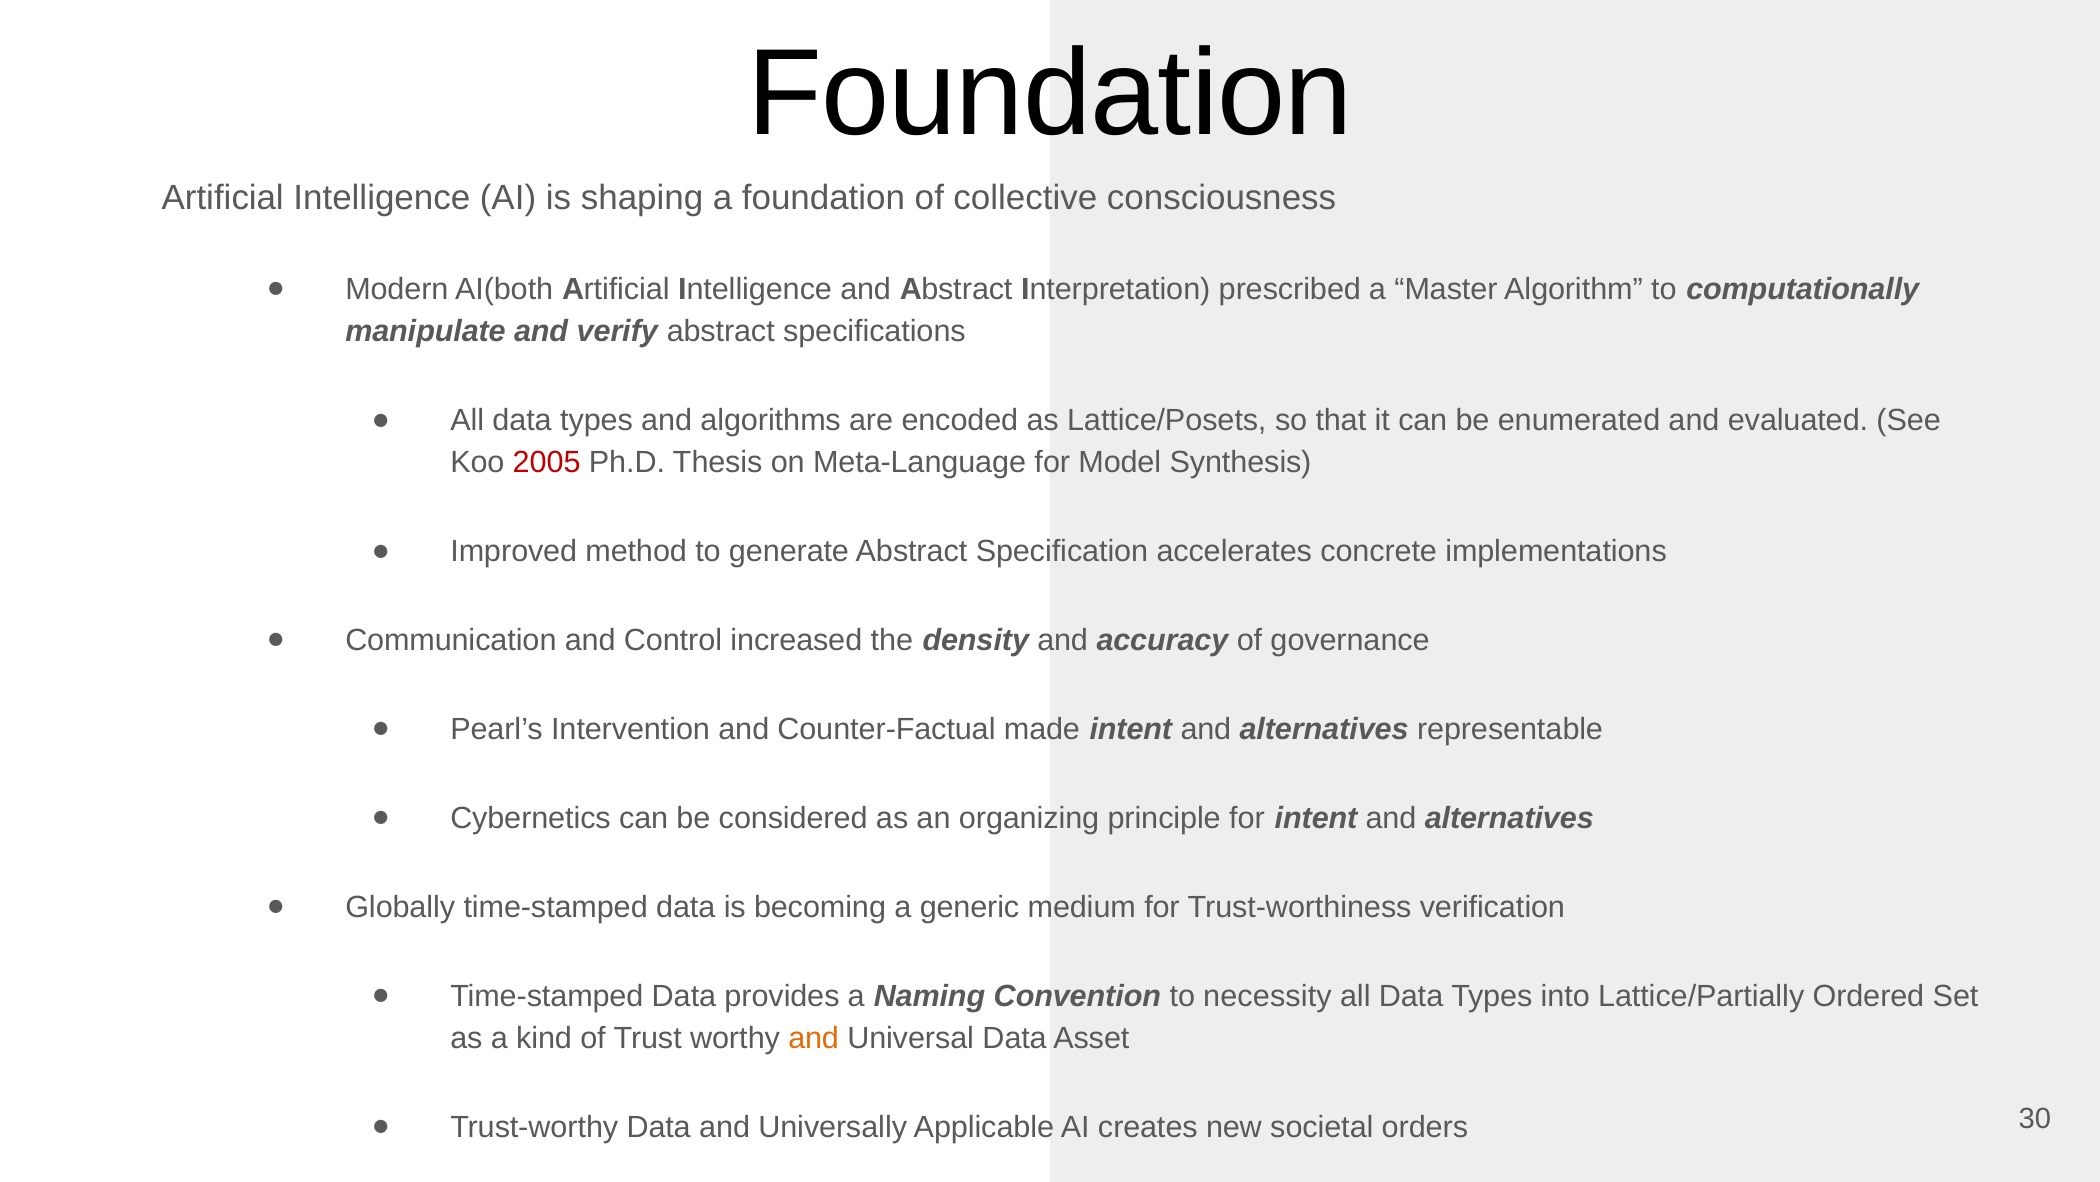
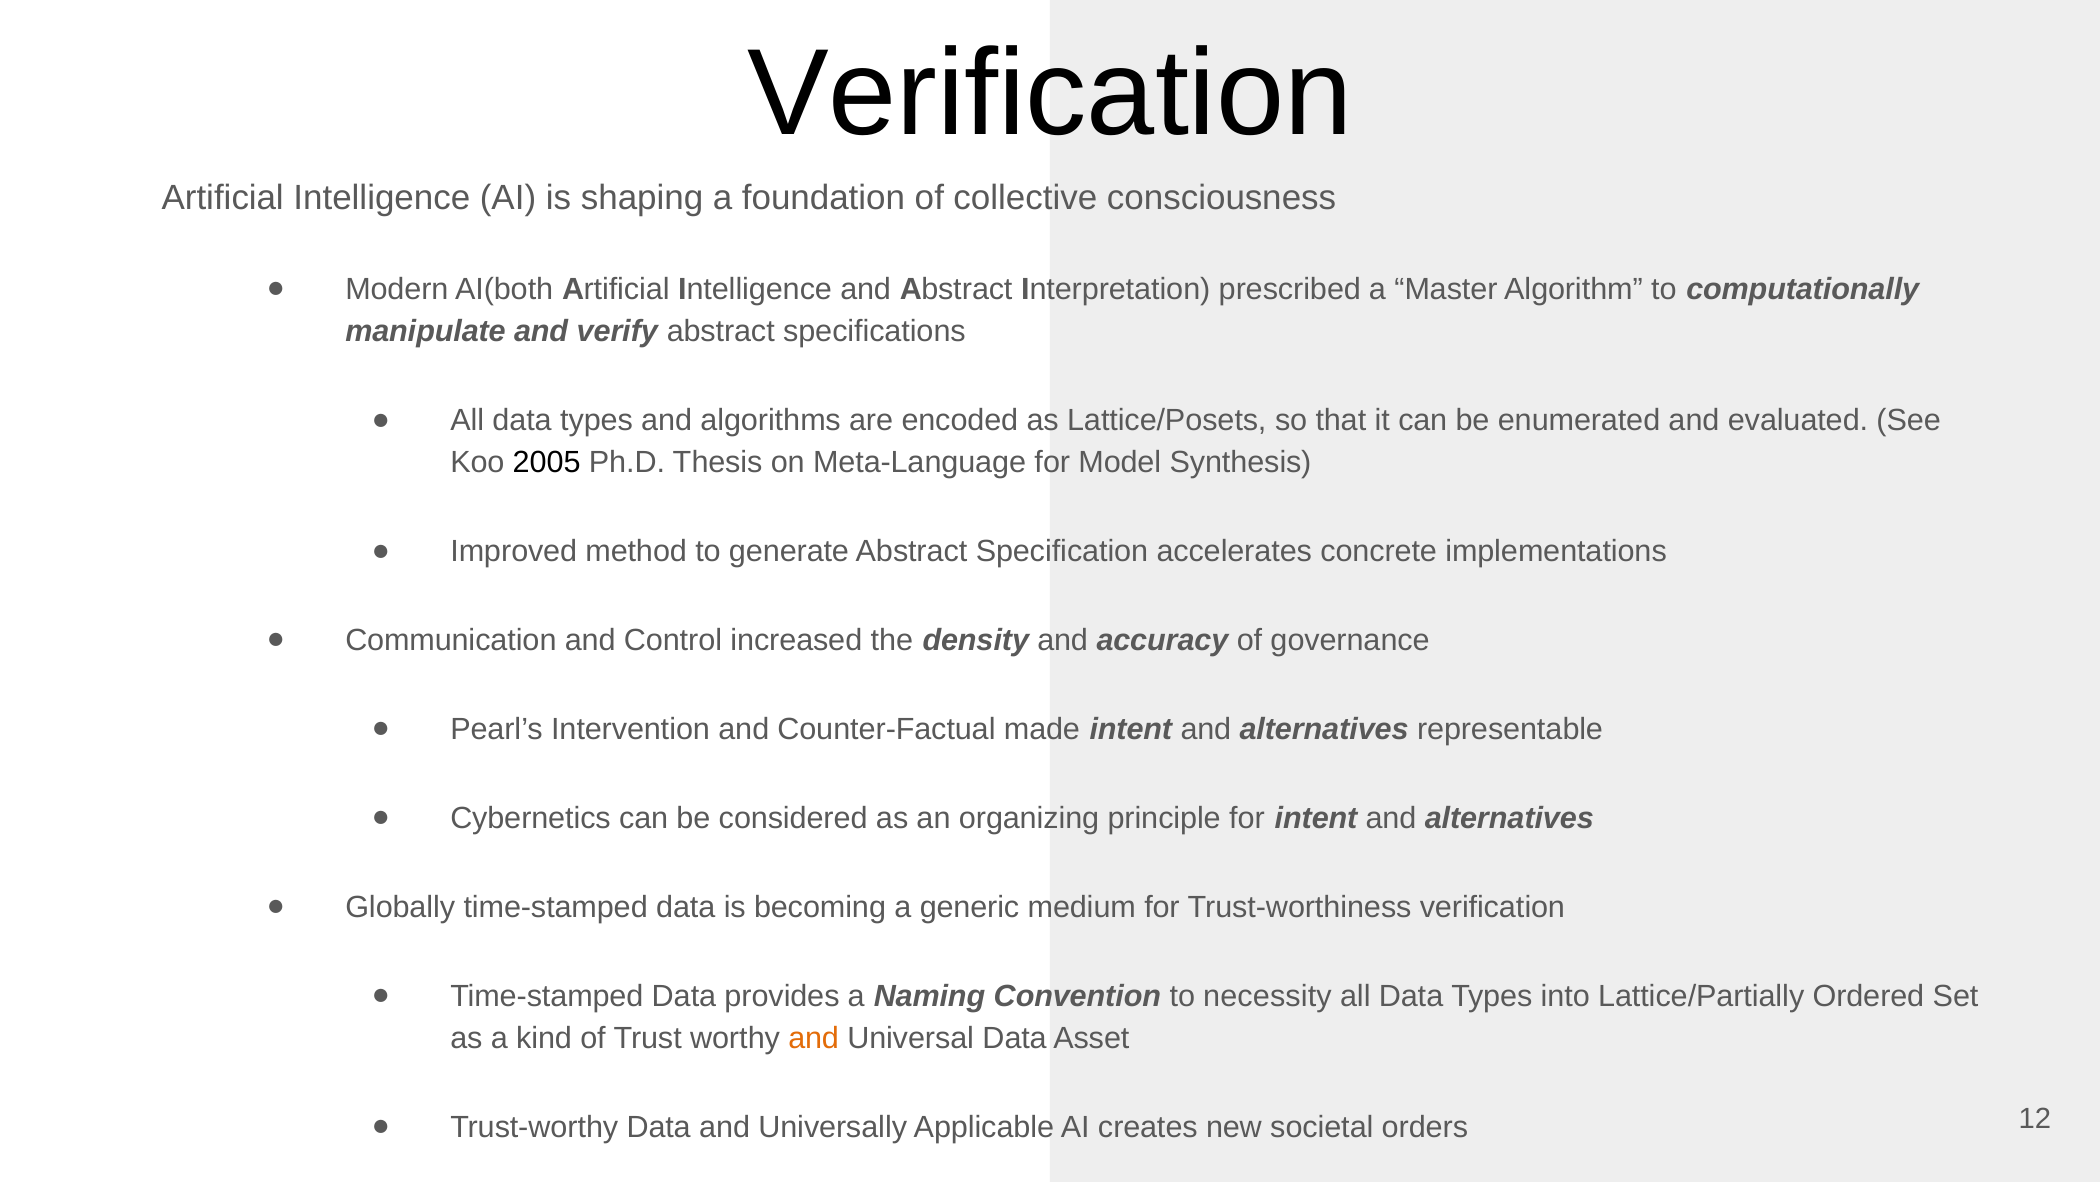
Foundation at (1050, 94): Foundation -> Verification
2005 colour: red -> black
30: 30 -> 12
